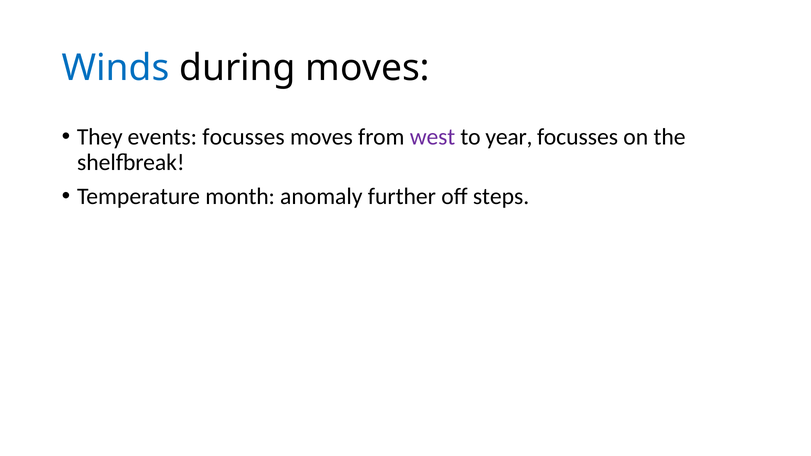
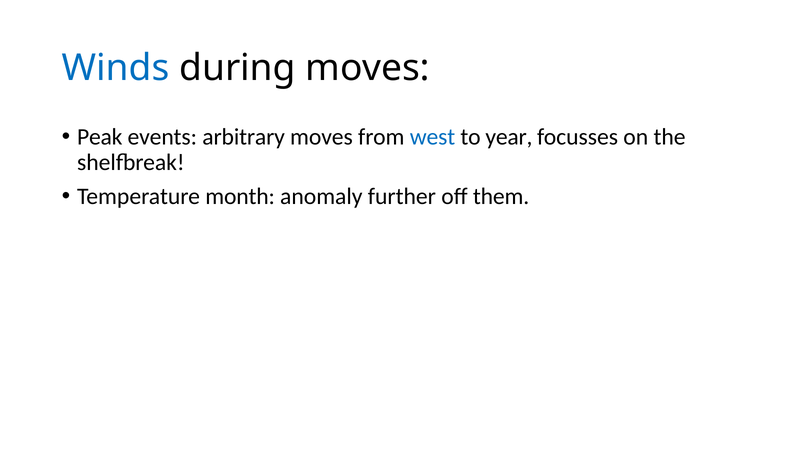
They: They -> Peak
events focusses: focusses -> arbitrary
west colour: purple -> blue
steps: steps -> them
